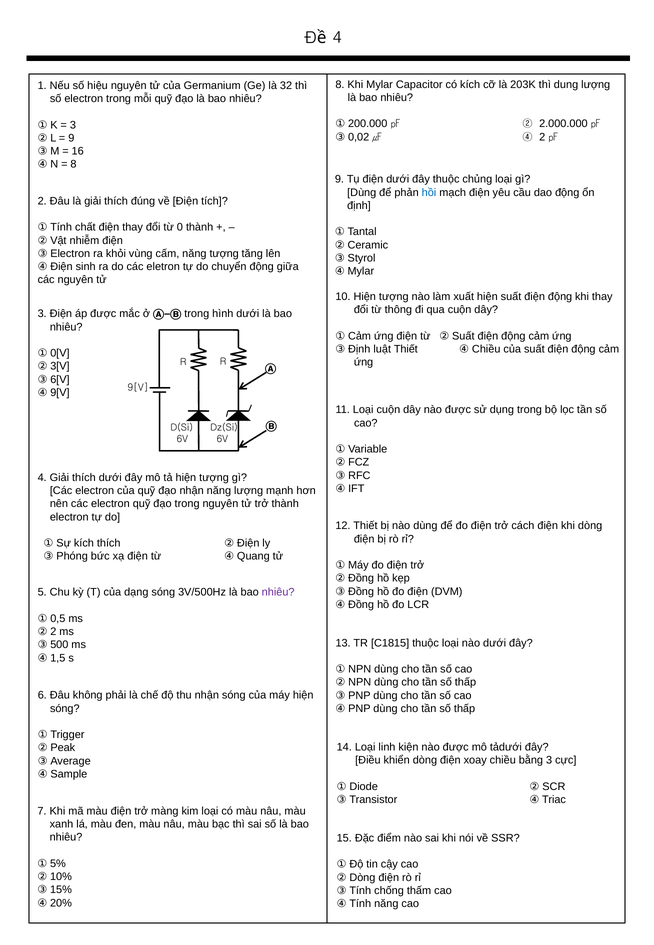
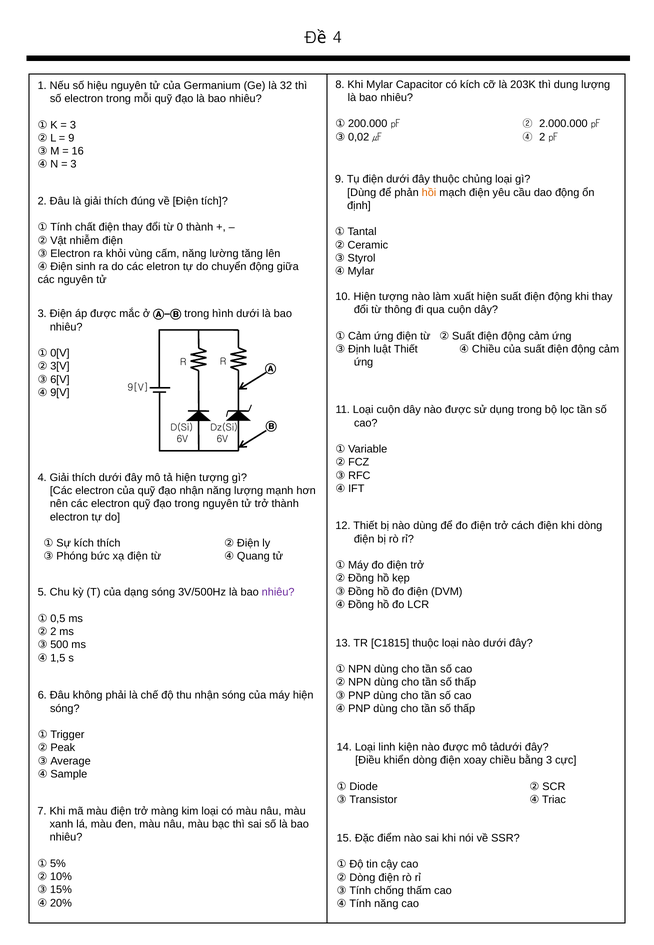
8 at (73, 164): 8 -> 3
hồi colour: blue -> orange
năng tượng: tượng -> lường
